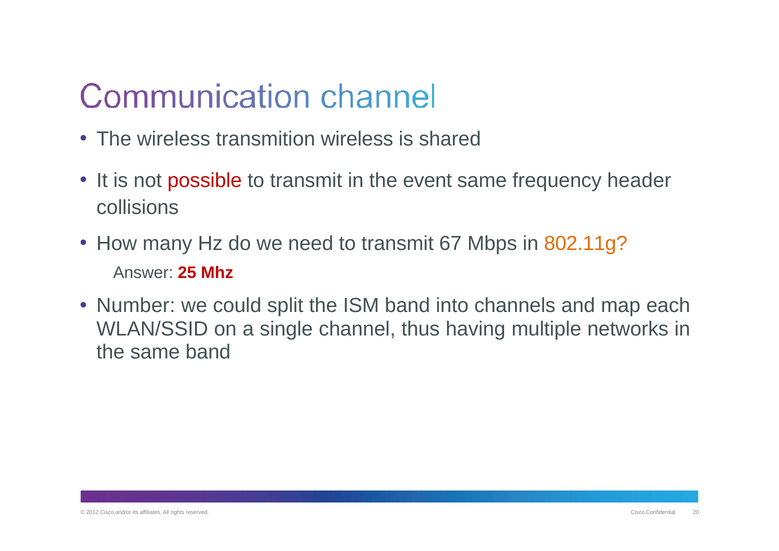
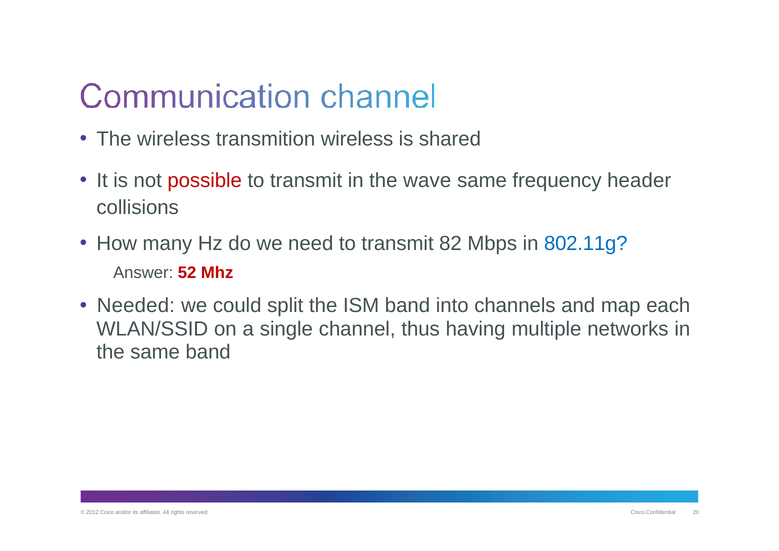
event: event -> wave
67: 67 -> 82
802.11g colour: orange -> blue
25: 25 -> 52
Number: Number -> Needed
